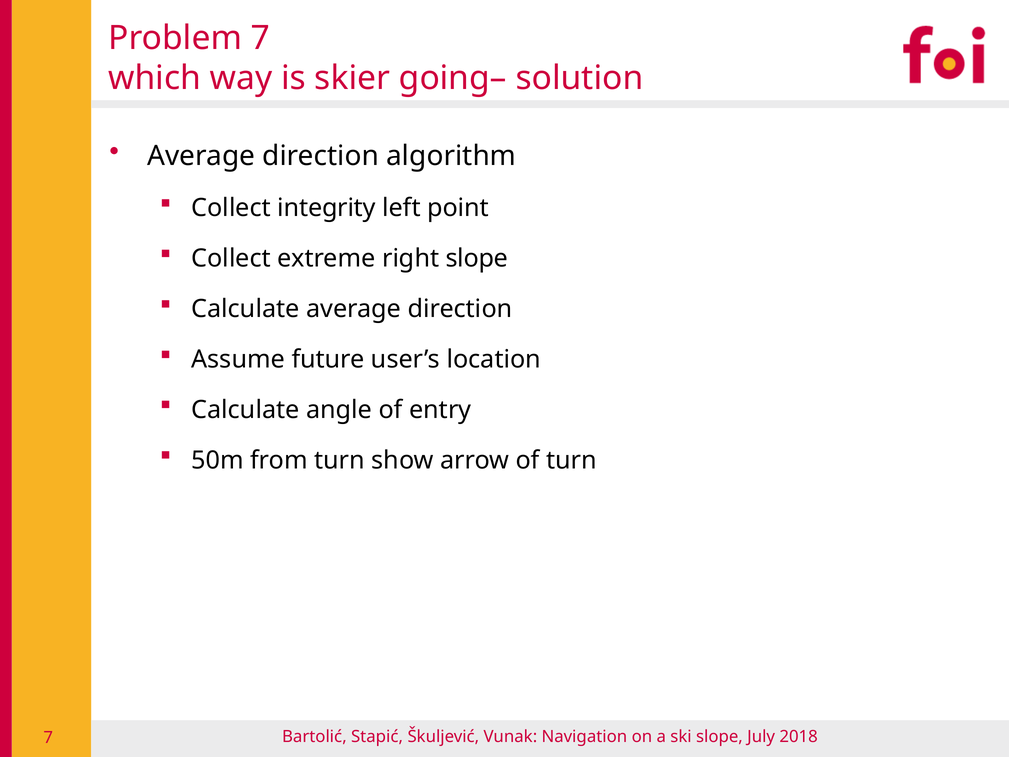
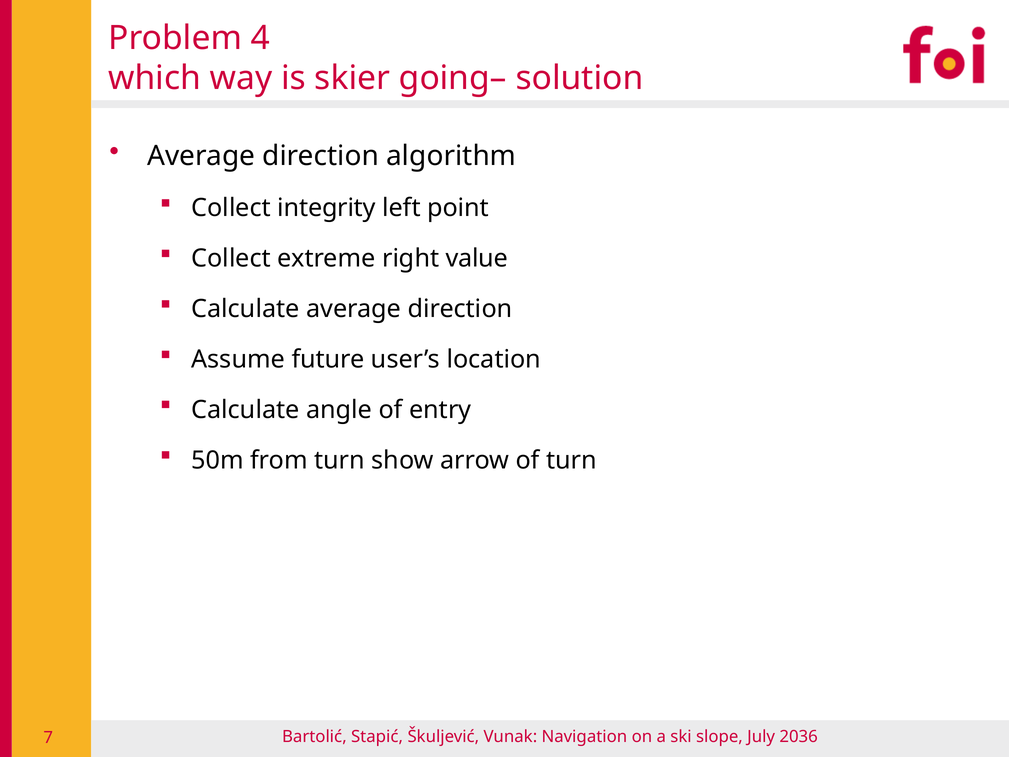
Problem 7: 7 -> 4
right slope: slope -> value
2018: 2018 -> 2036
